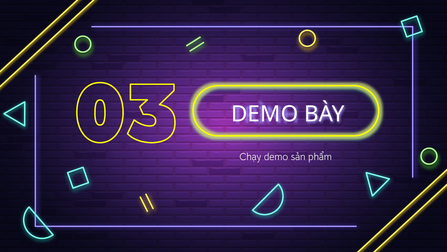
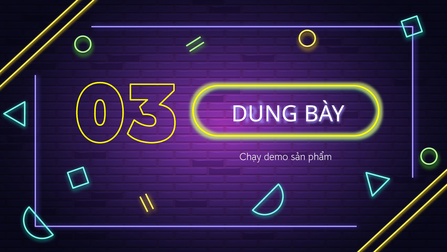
DEMO at (265, 114): DEMO -> DUNG
